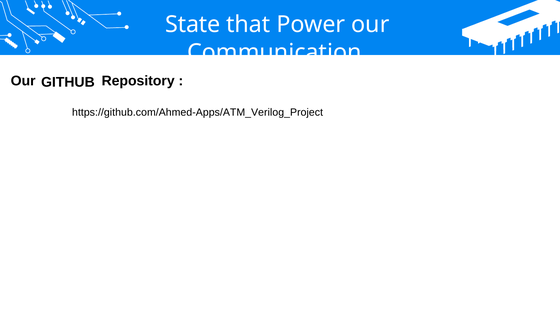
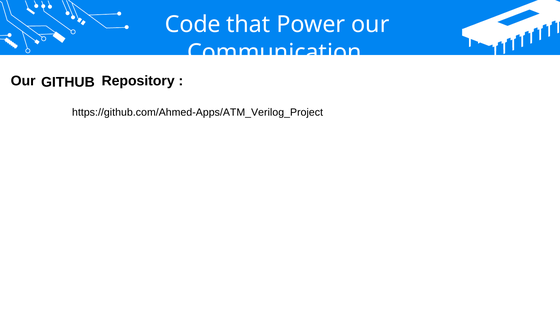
State: State -> Code
